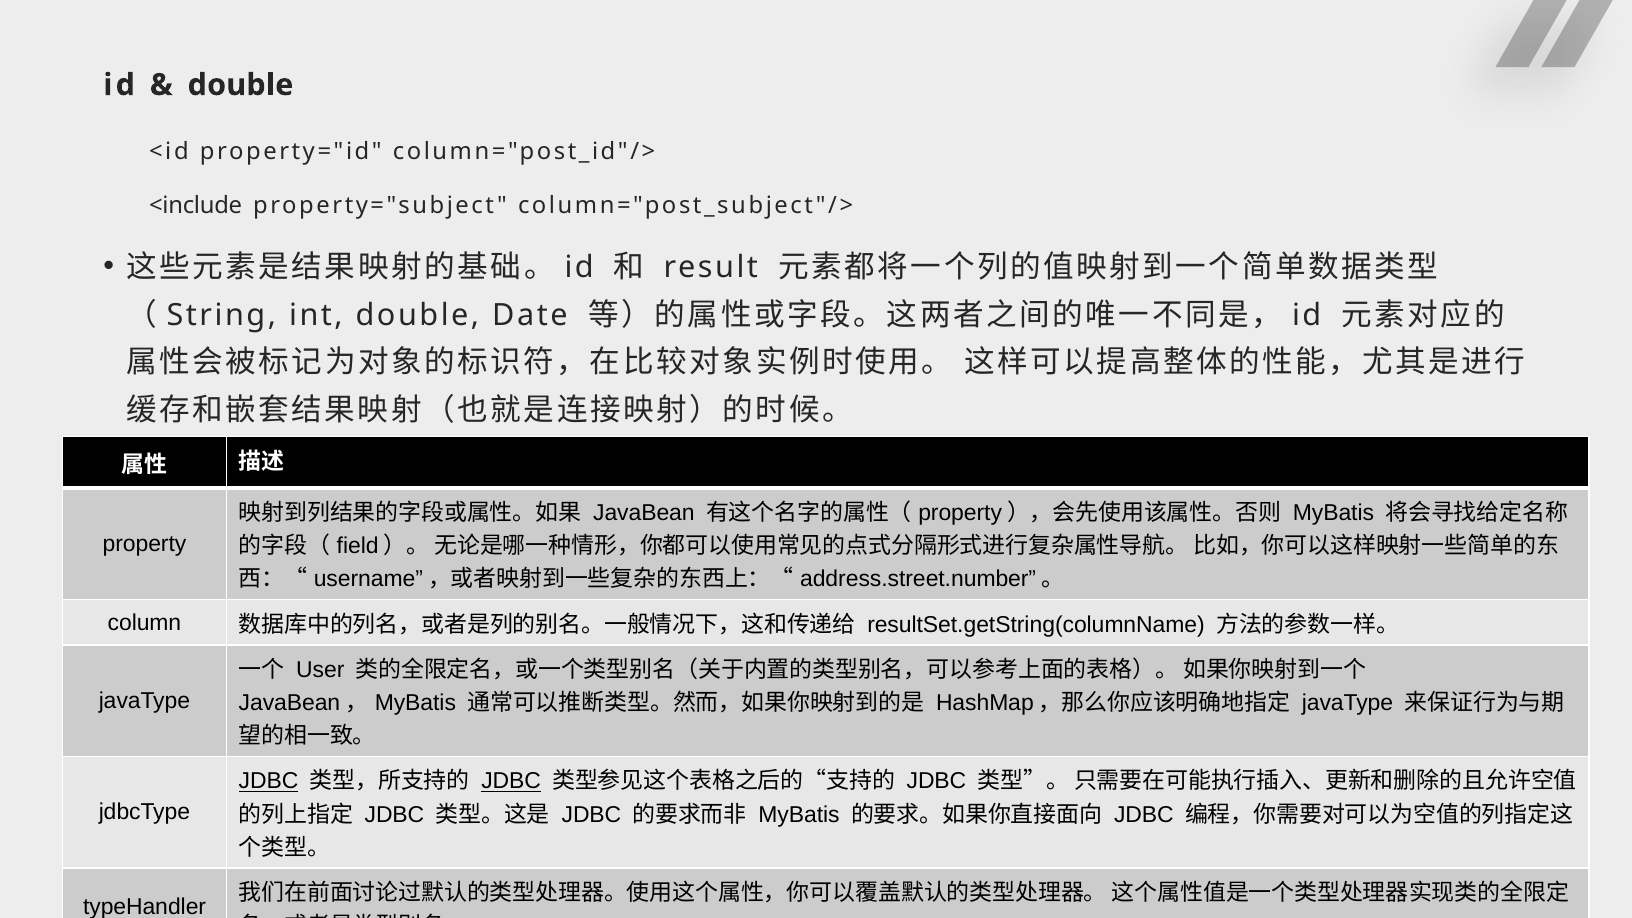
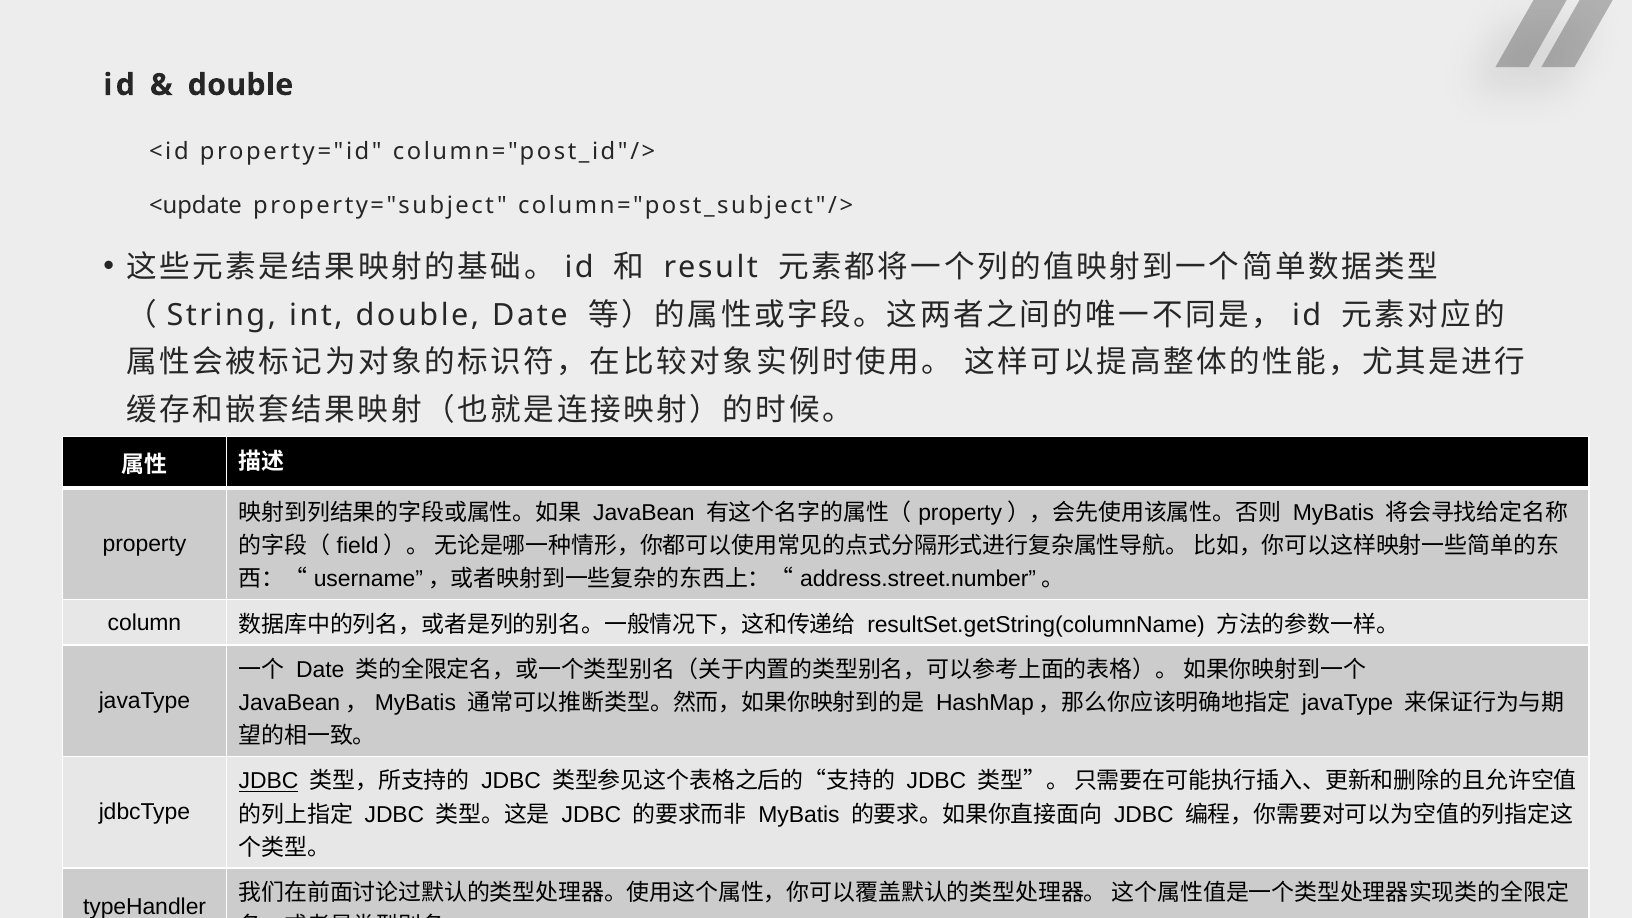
<include: <include -> <update
User at (320, 670): User -> Date
JDBC at (511, 781) underline: present -> none
